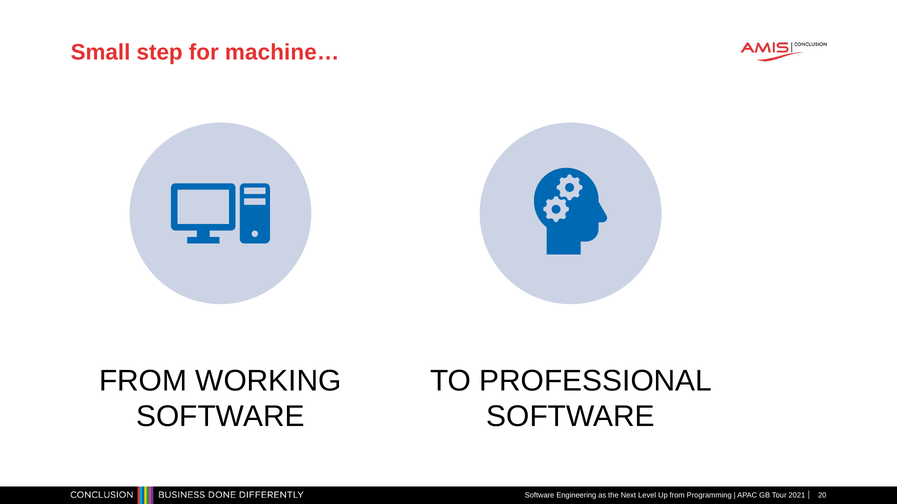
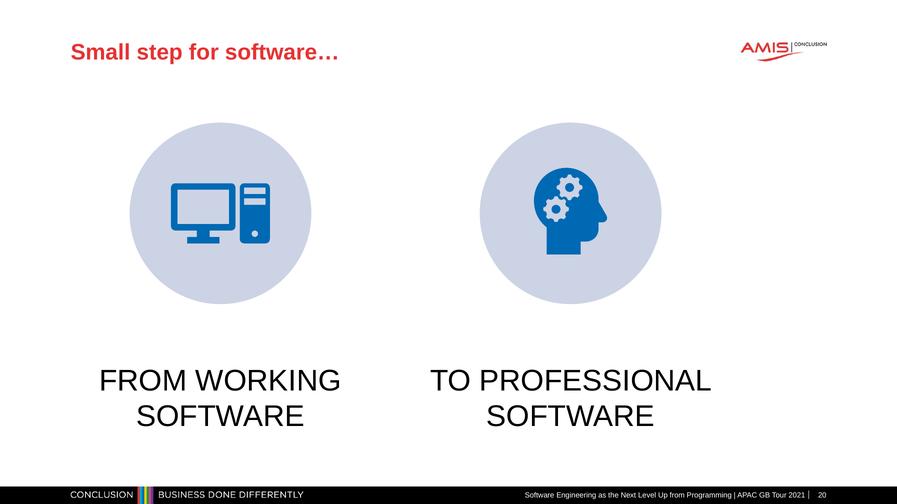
machine…: machine… -> software…
